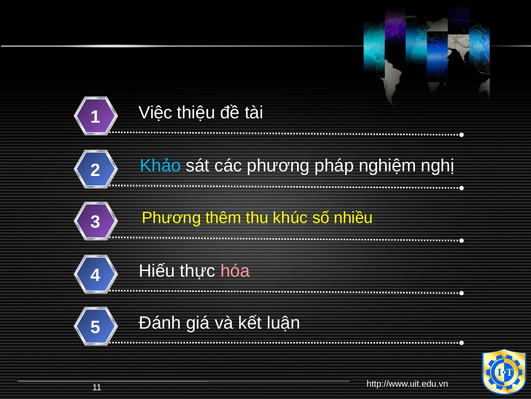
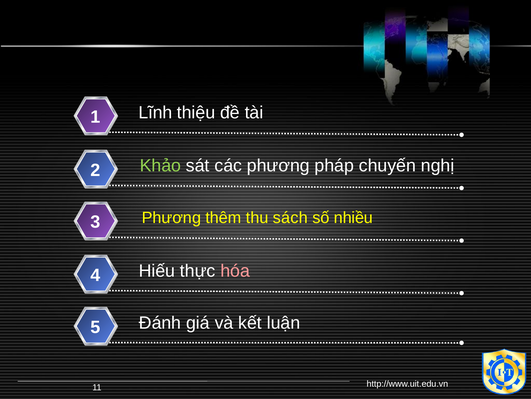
Việc: Việc -> Lĩnh
Khảo colour: light blue -> light green
nghiệm: nghiệm -> chuyến
khúc: khúc -> sách
